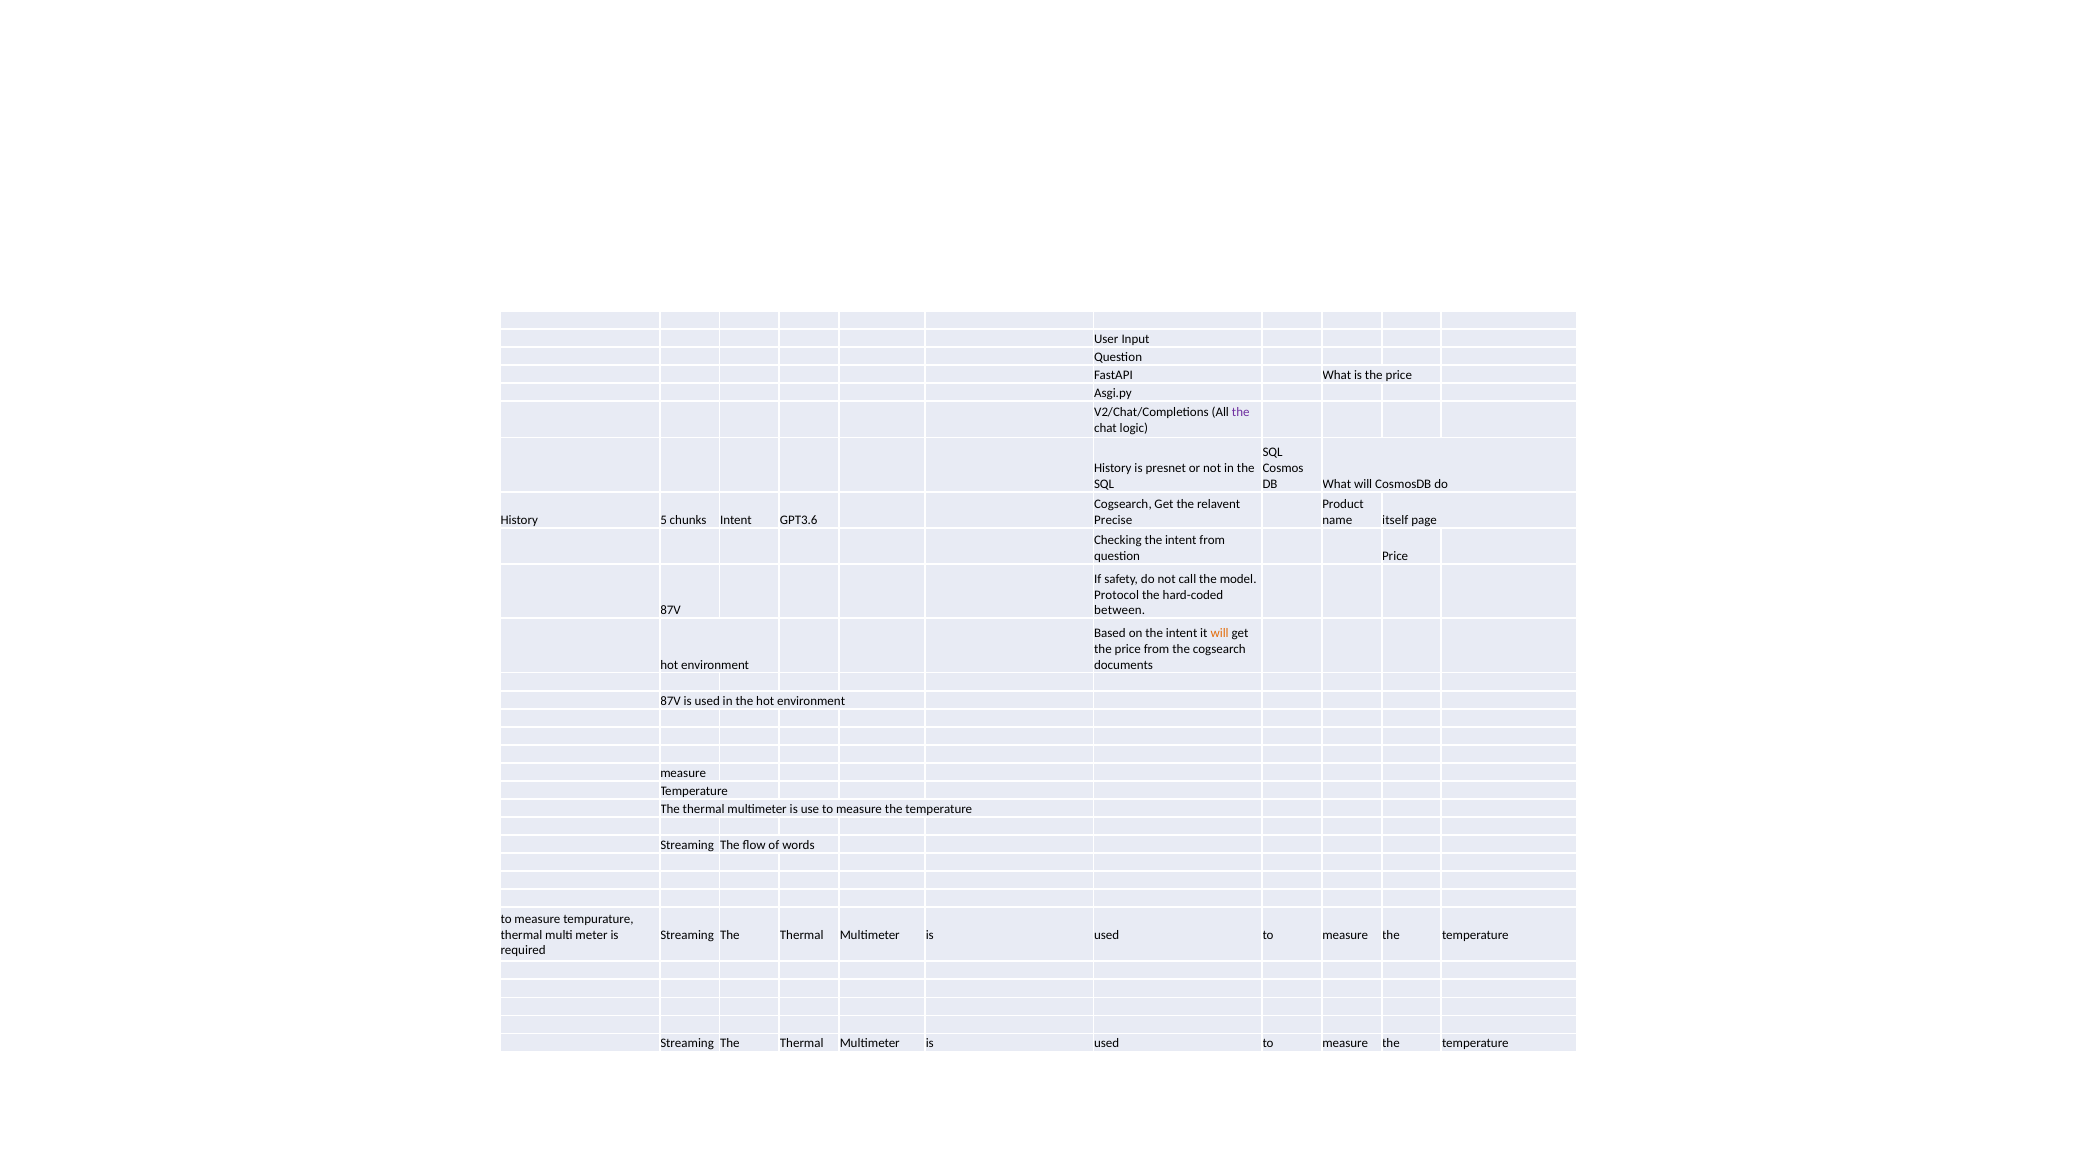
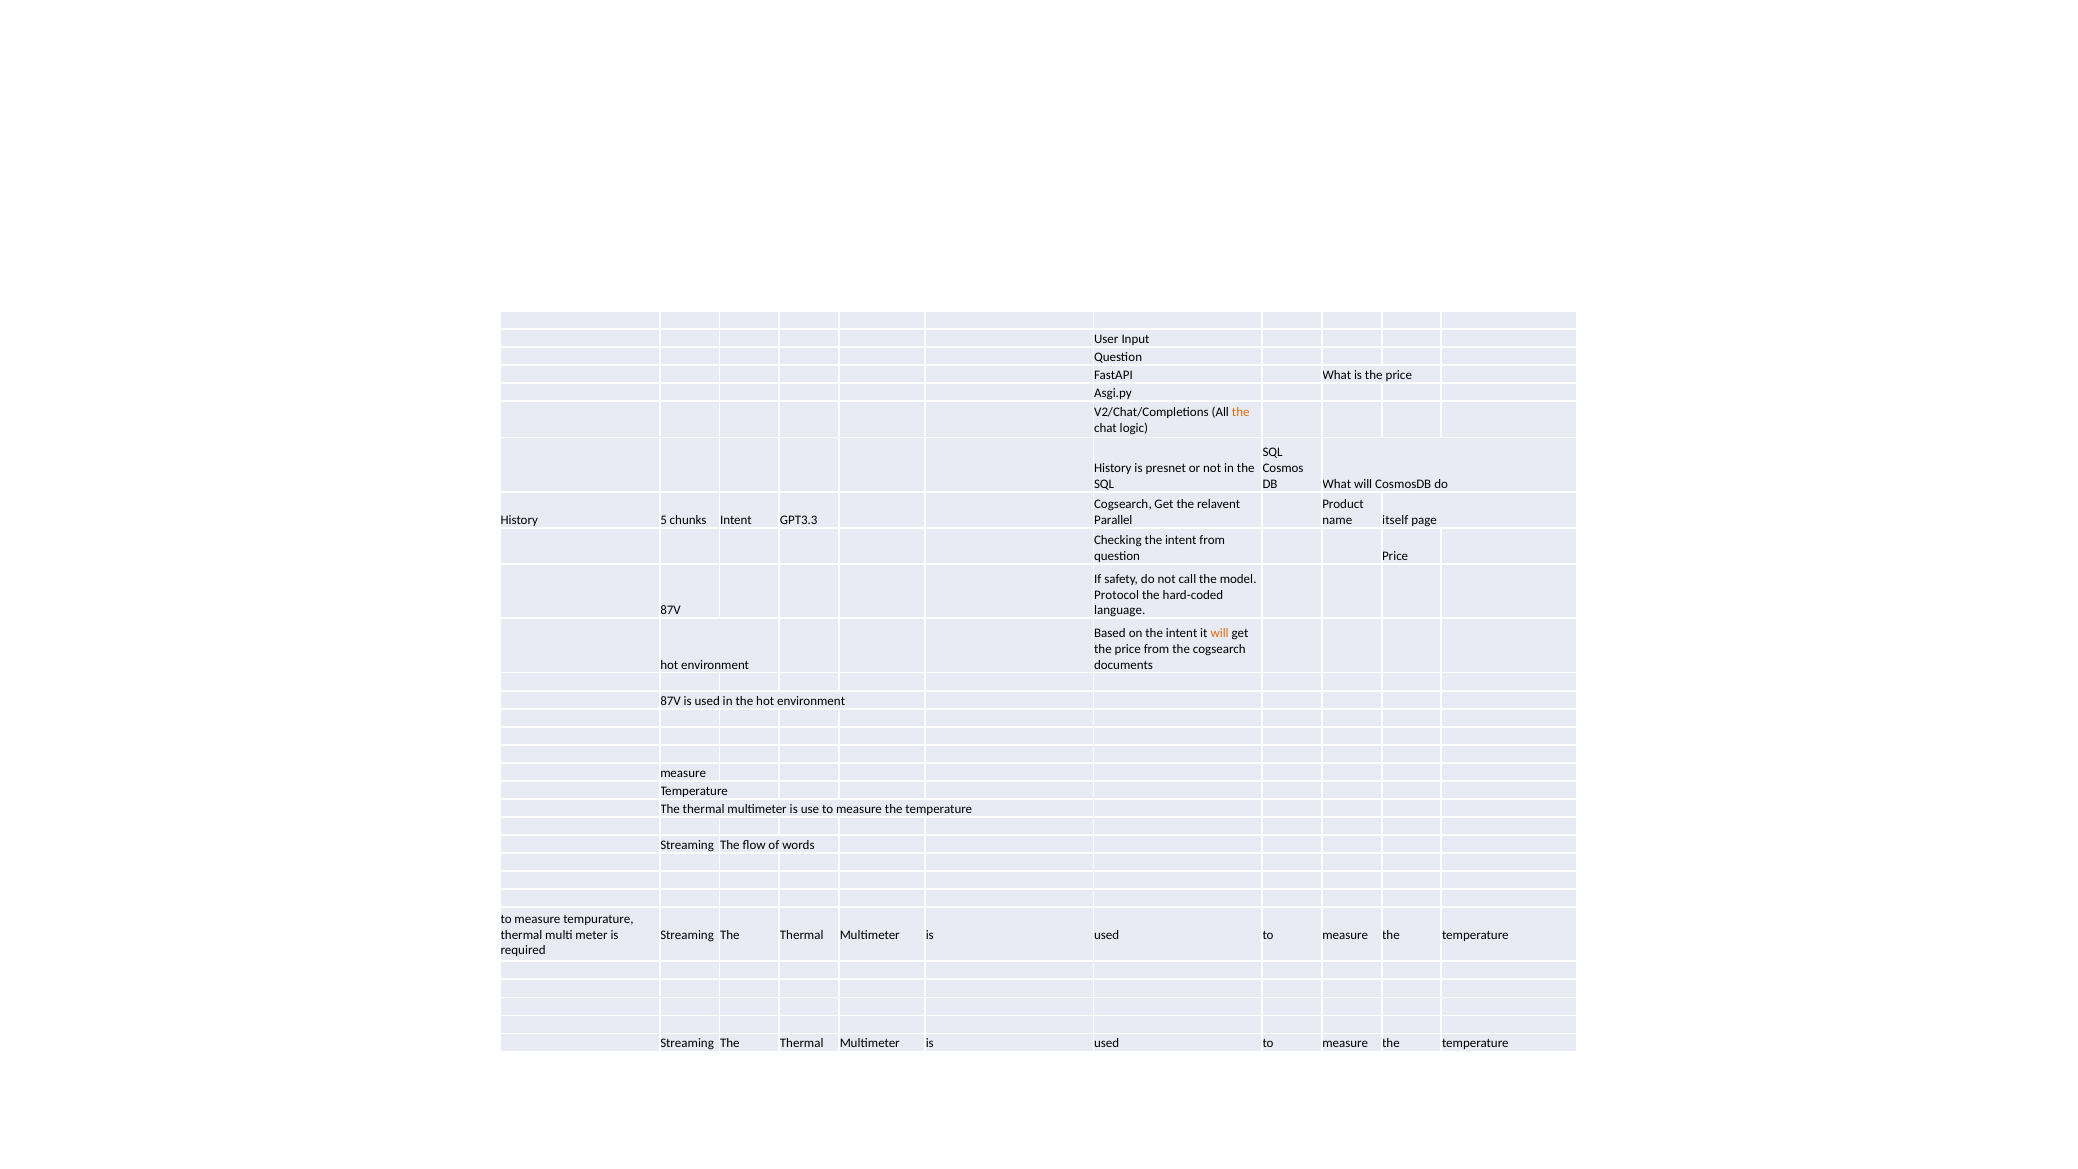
the at (1241, 412) colour: purple -> orange
GPT3.6: GPT3.6 -> GPT3.3
Precise: Precise -> Parallel
between: between -> language
